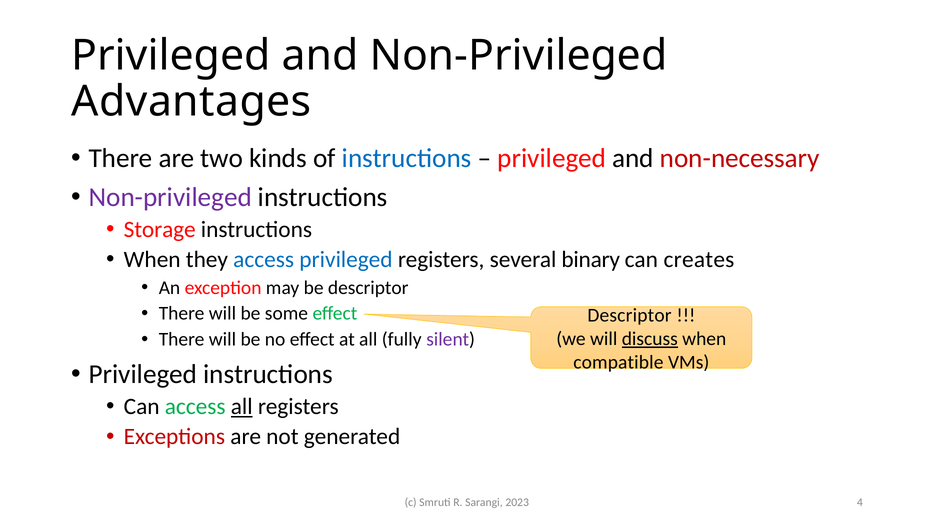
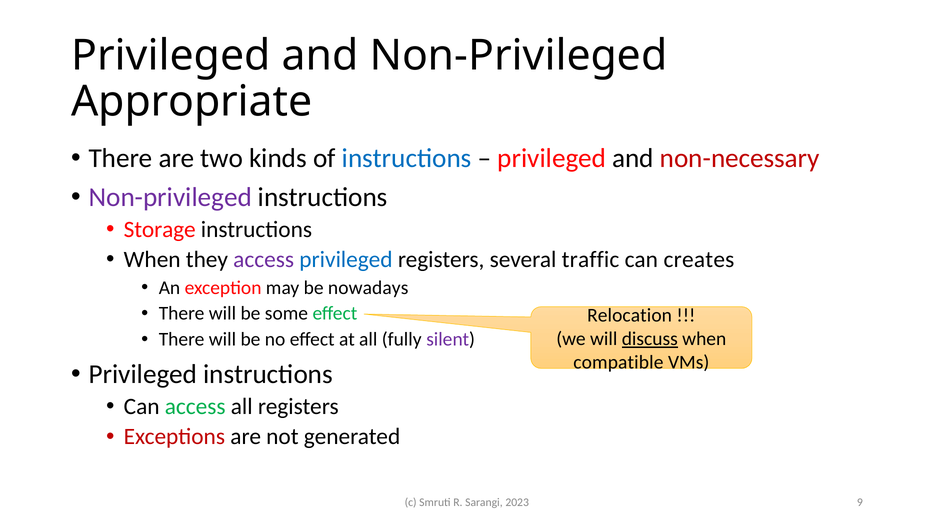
Advantages: Advantages -> Appropriate
access at (264, 259) colour: blue -> purple
binary: binary -> traffic
be descriptor: descriptor -> nowadays
Descriptor at (630, 315): Descriptor -> Relocation
all at (242, 406) underline: present -> none
4: 4 -> 9
